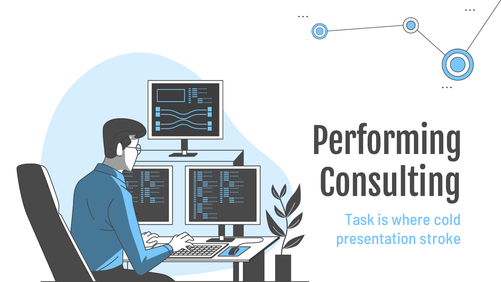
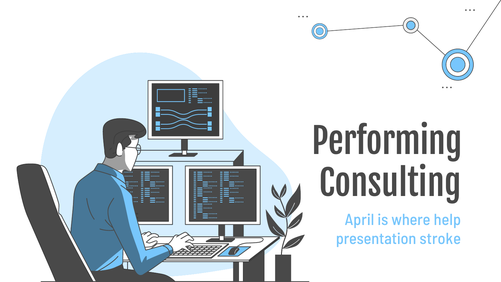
Task: Task -> April
cold: cold -> help
